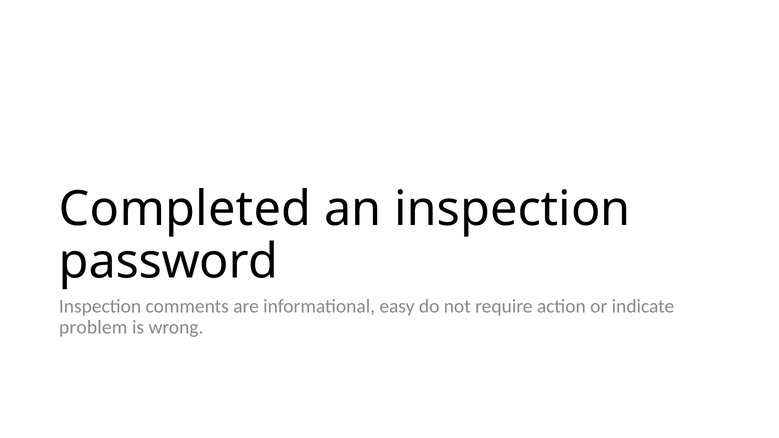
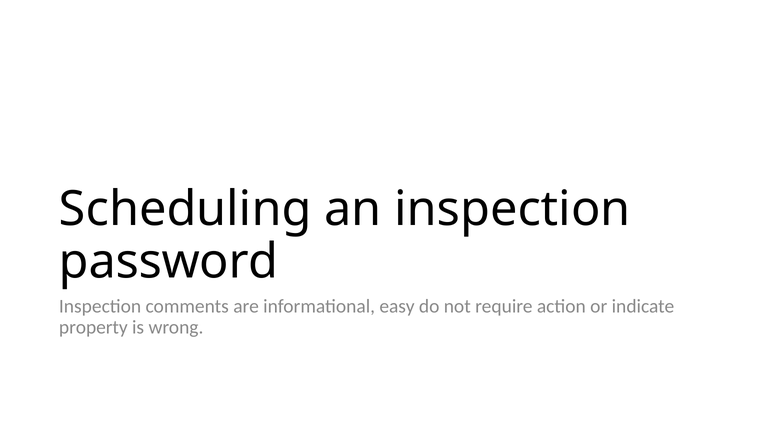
Completed: Completed -> Scheduling
problem: problem -> property
